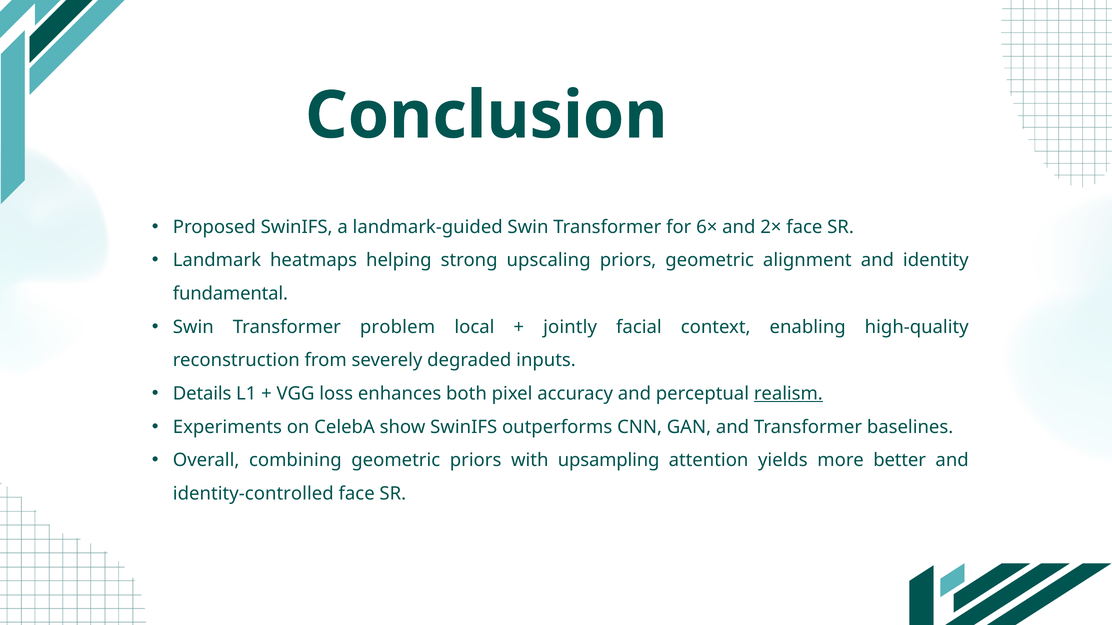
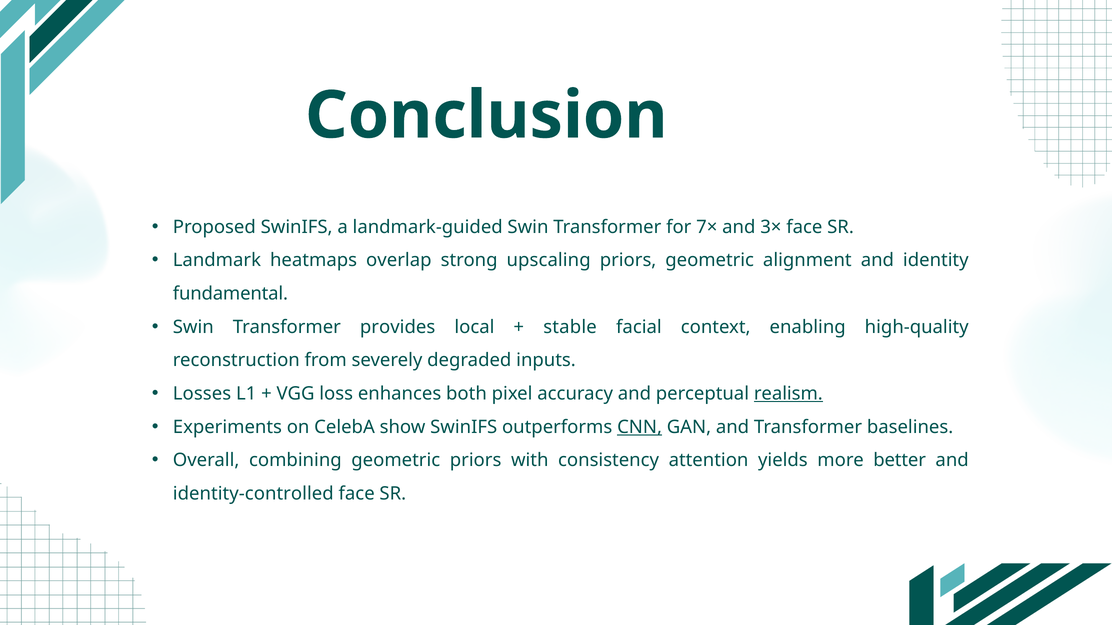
6×: 6× -> 7×
2×: 2× -> 3×
helping: helping -> overlap
problem: problem -> provides
jointly: jointly -> stable
Details: Details -> Losses
CNN underline: none -> present
upsampling: upsampling -> consistency
